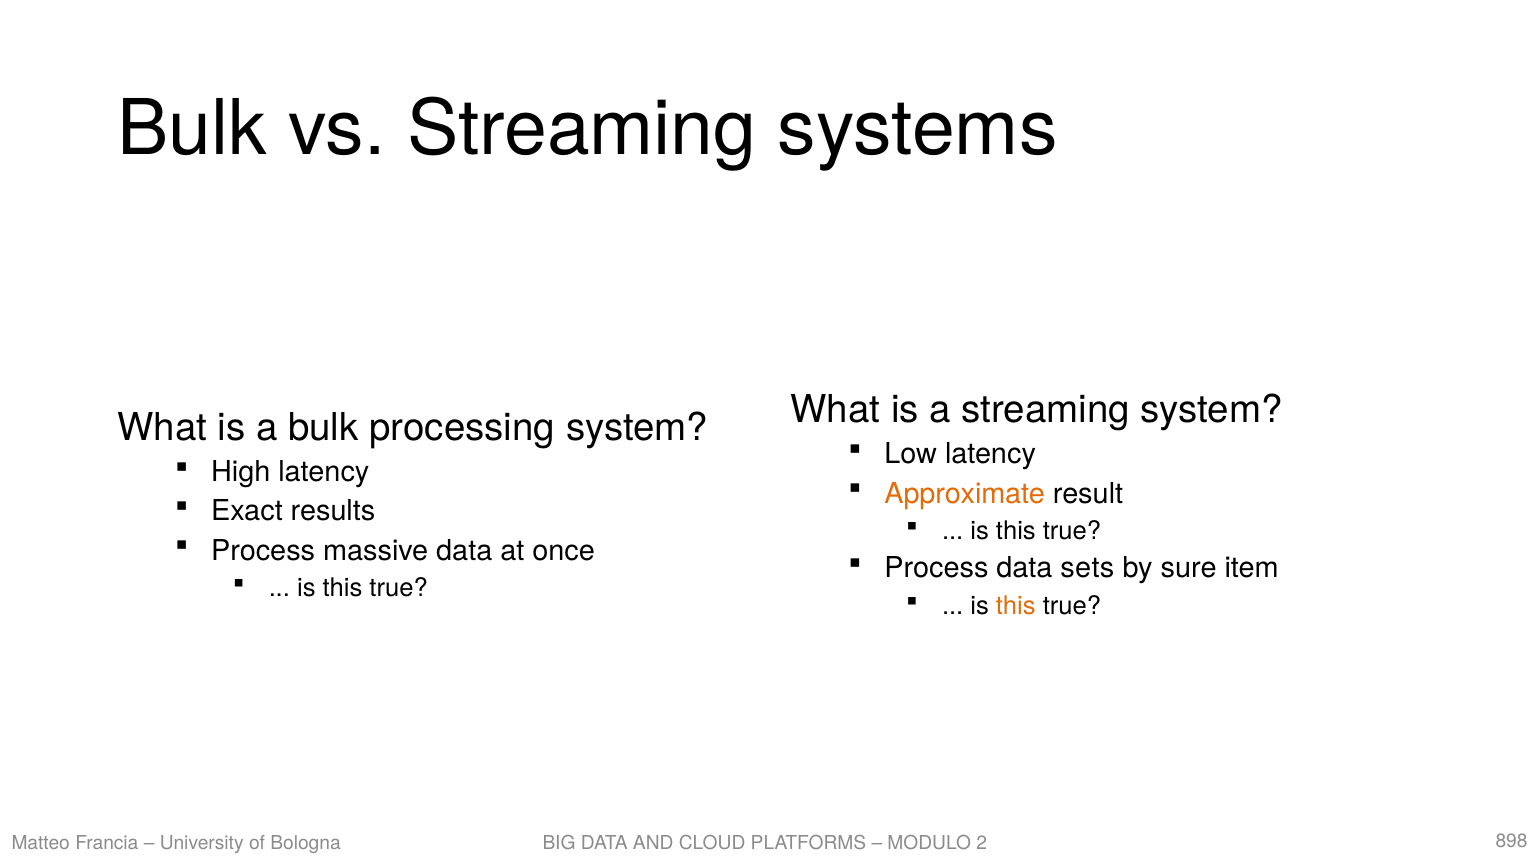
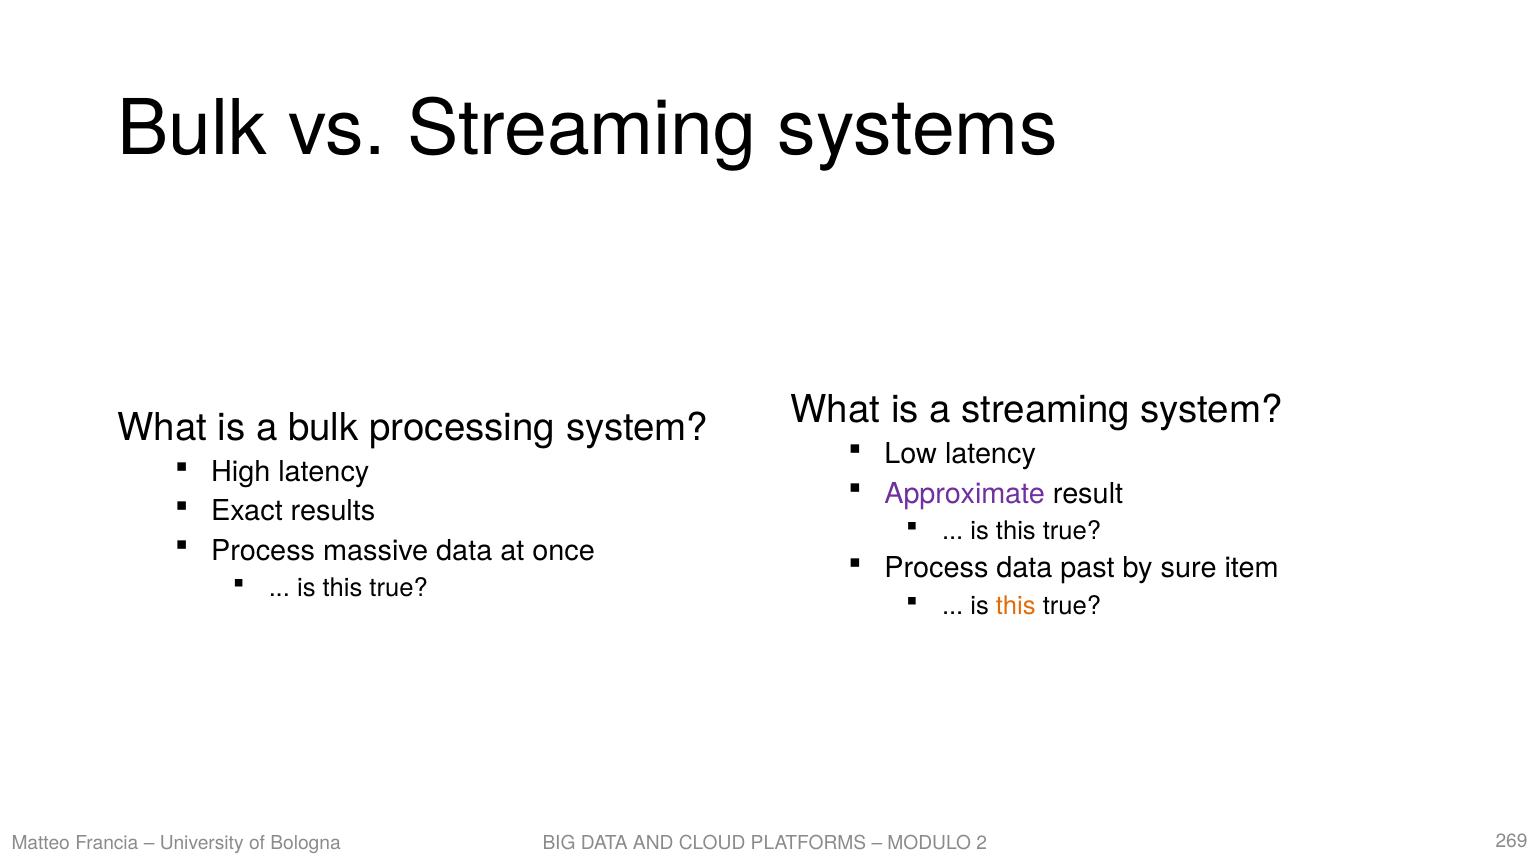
Approximate colour: orange -> purple
sets: sets -> past
898: 898 -> 269
